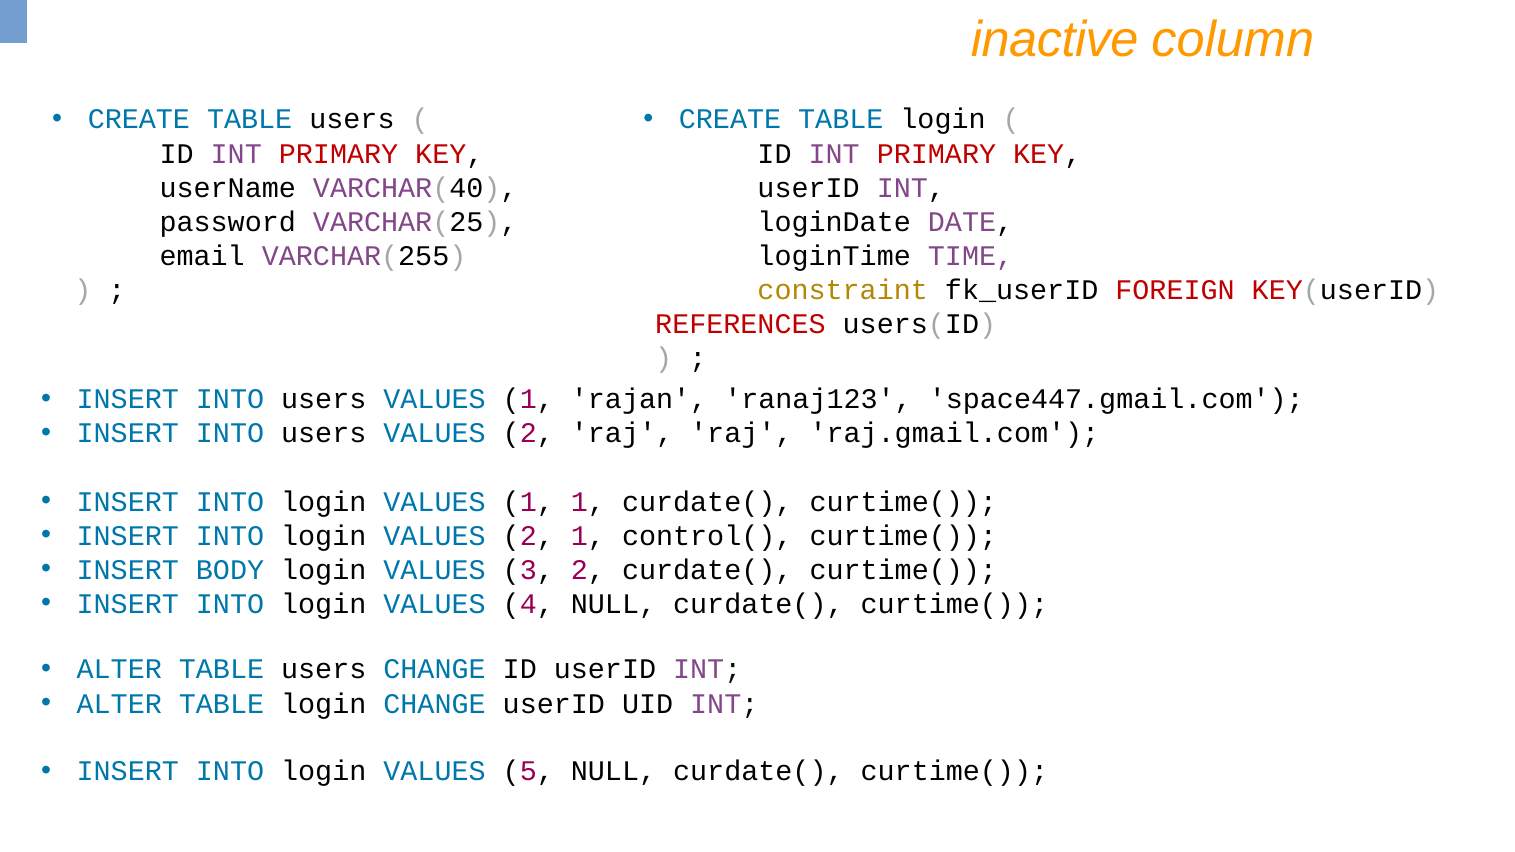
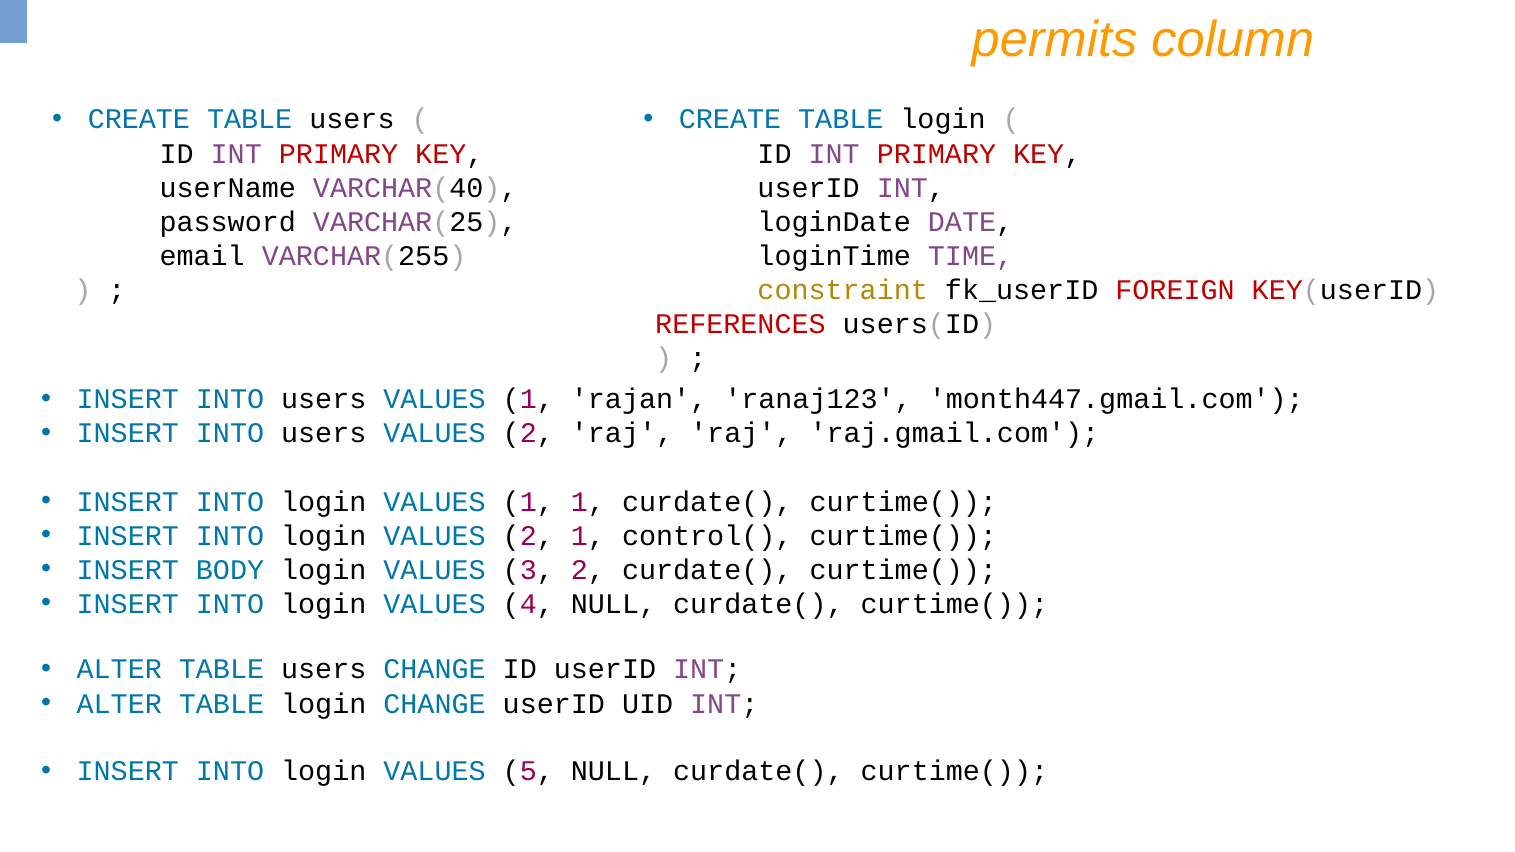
inactive: inactive -> permits
space447.gmail.com: space447.gmail.com -> month447.gmail.com
